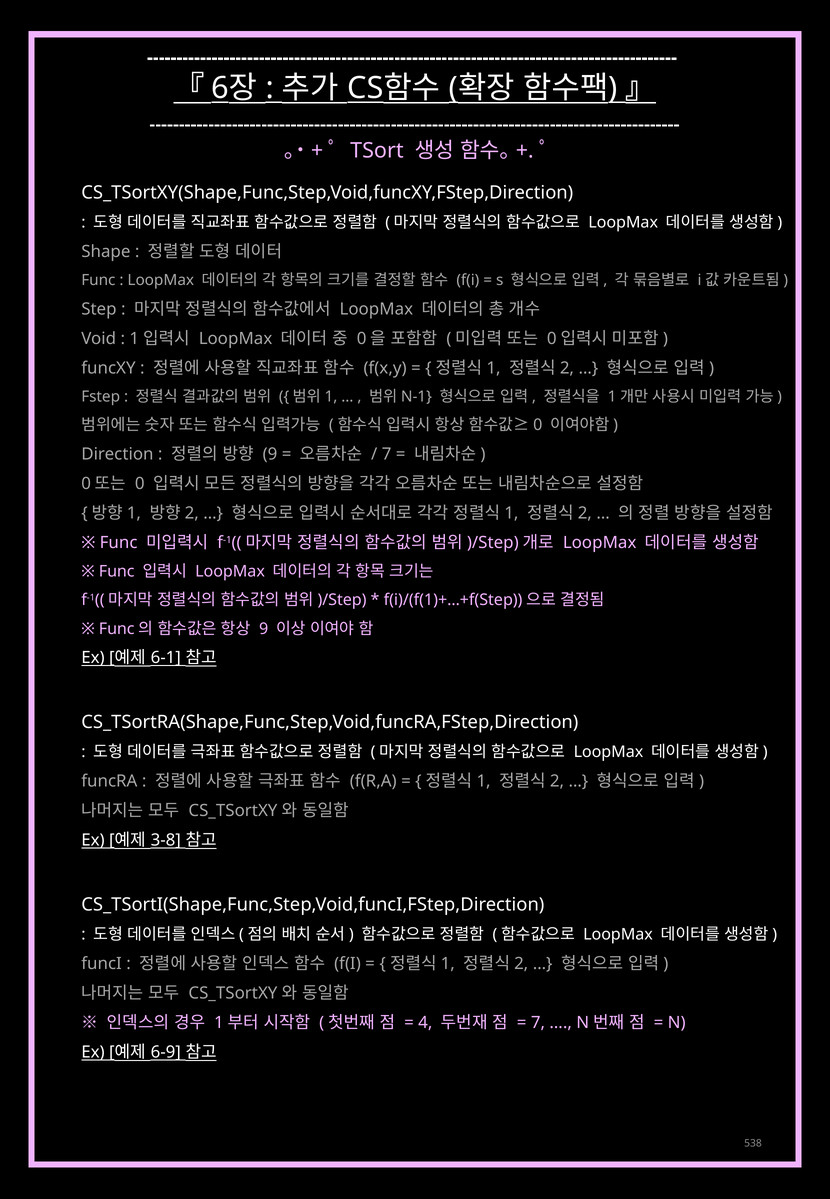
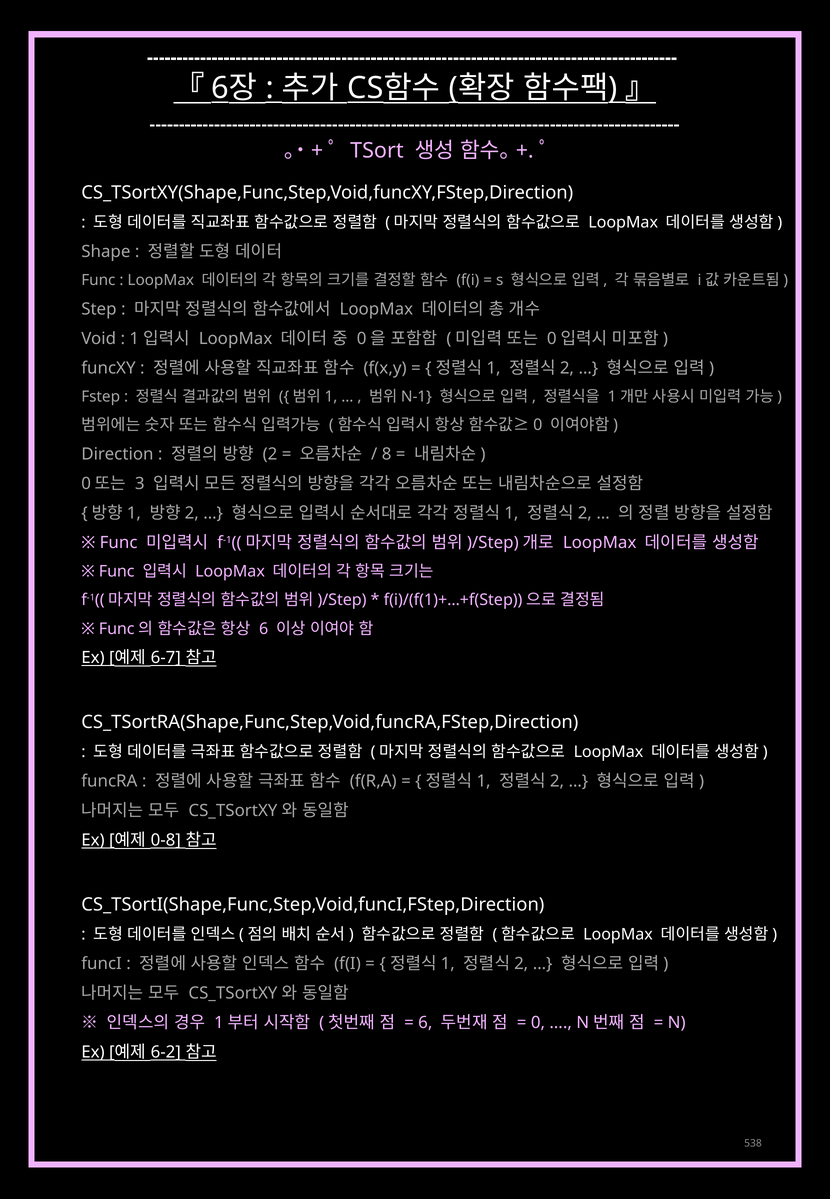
9 at (270, 454): 9 -> 2
7 at (387, 454): 7 -> 8
0: 0 -> 3
9 at (264, 629): 9 -> 6
6-1: 6-1 -> 6-7
3-8: 3-8 -> 0-8
4 at (425, 1022): 4 -> 6
7 at (538, 1022): 7 -> 0
6-9: 6-9 -> 6-2
